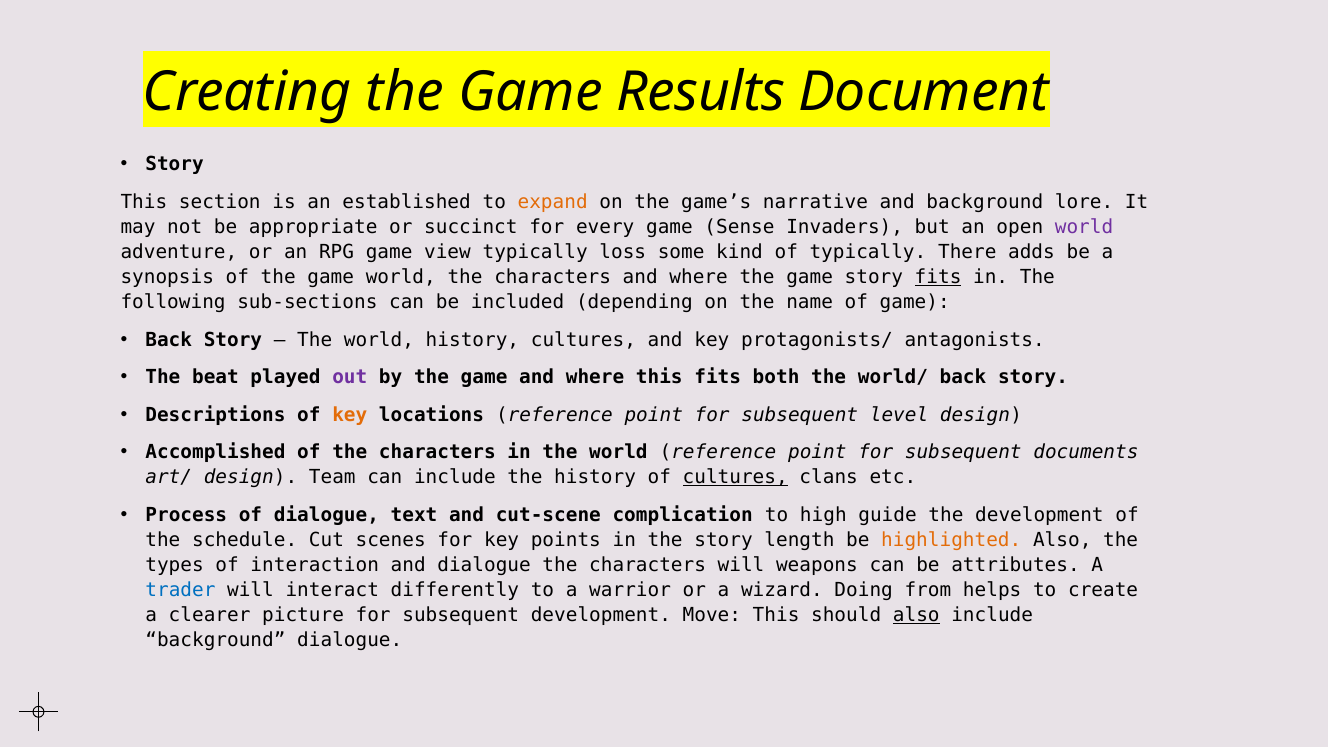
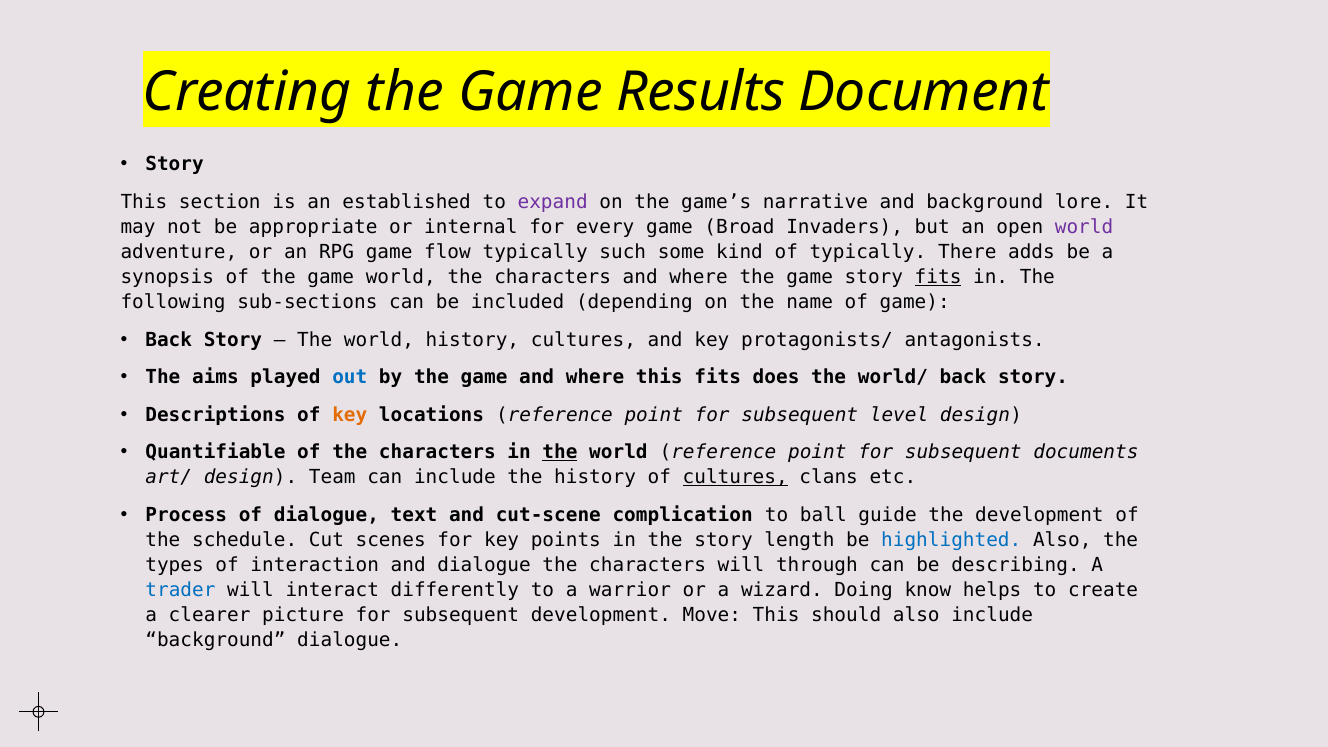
expand colour: orange -> purple
succinct: succinct -> internal
Sense: Sense -> Broad
view: view -> flow
loss: loss -> such
beat: beat -> aims
out colour: purple -> blue
both: both -> does
Accomplished: Accomplished -> Quantifiable
the at (560, 452) underline: none -> present
high: high -> ball
highlighted colour: orange -> blue
weapons: weapons -> through
attributes: attributes -> describing
from: from -> know
also at (916, 615) underline: present -> none
